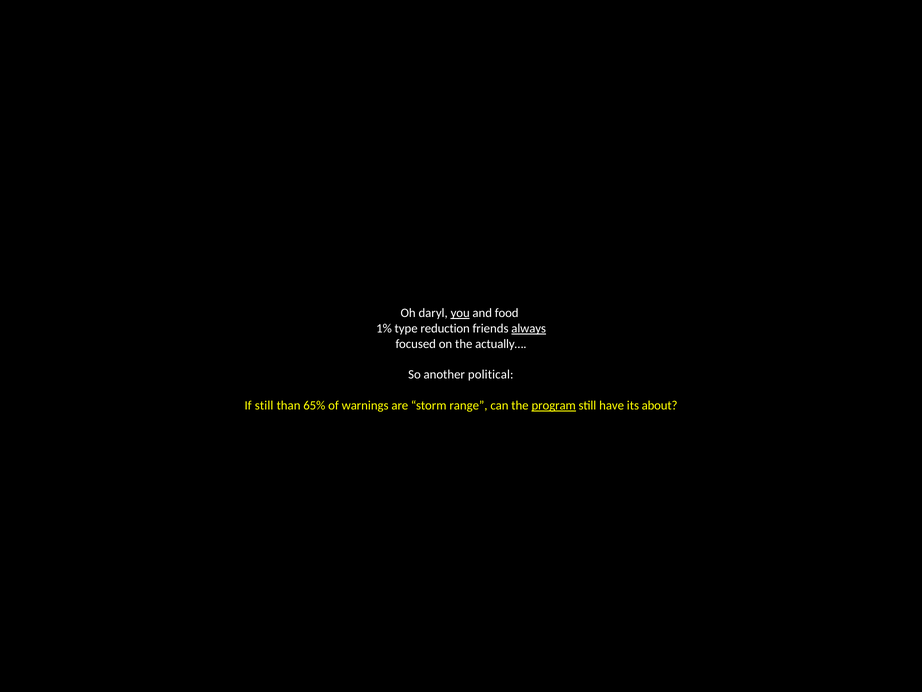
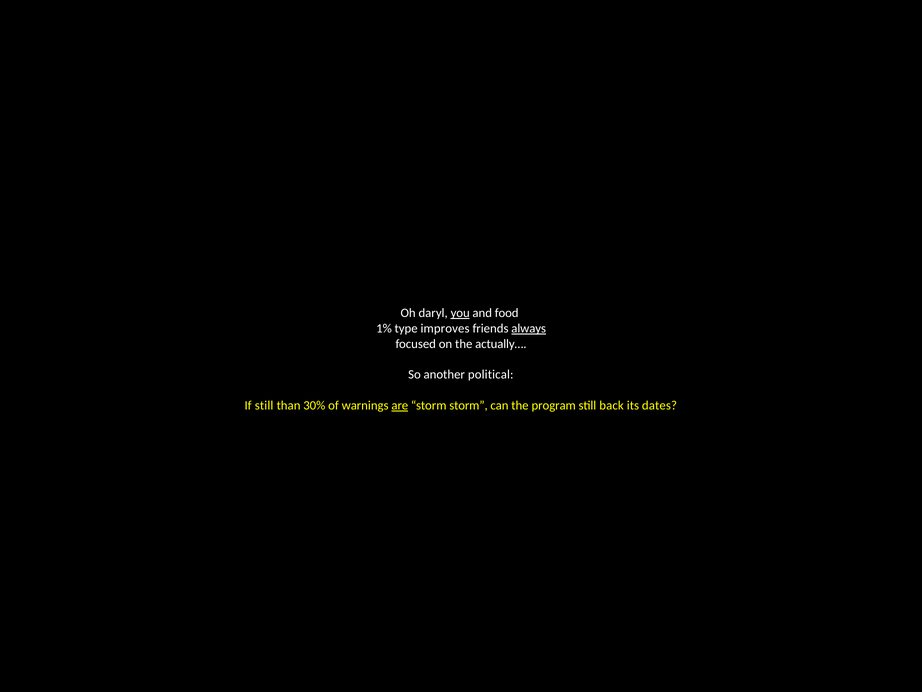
reduction: reduction -> improves
65%: 65% -> 30%
are underline: none -> present
storm range: range -> storm
program underline: present -> none
have: have -> back
about: about -> dates
